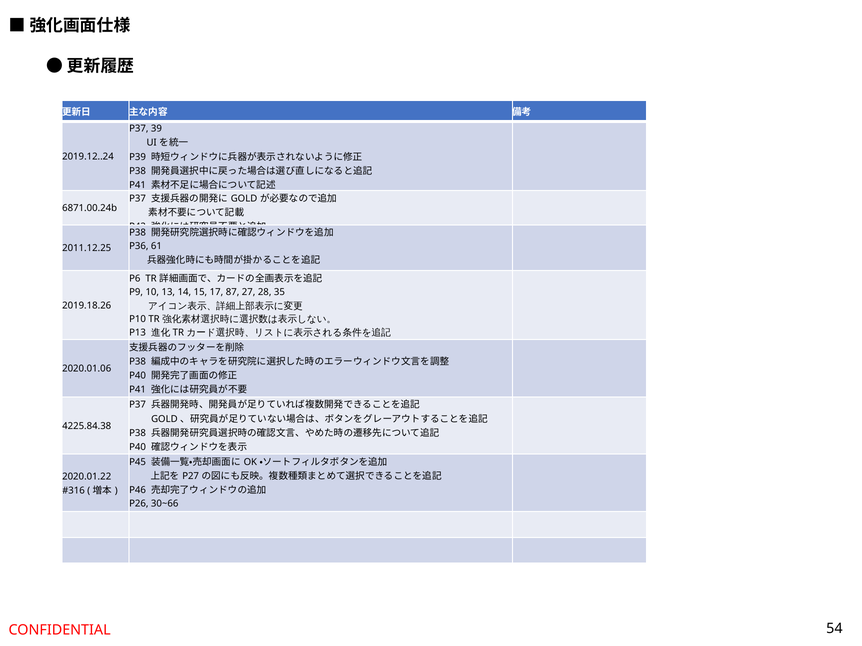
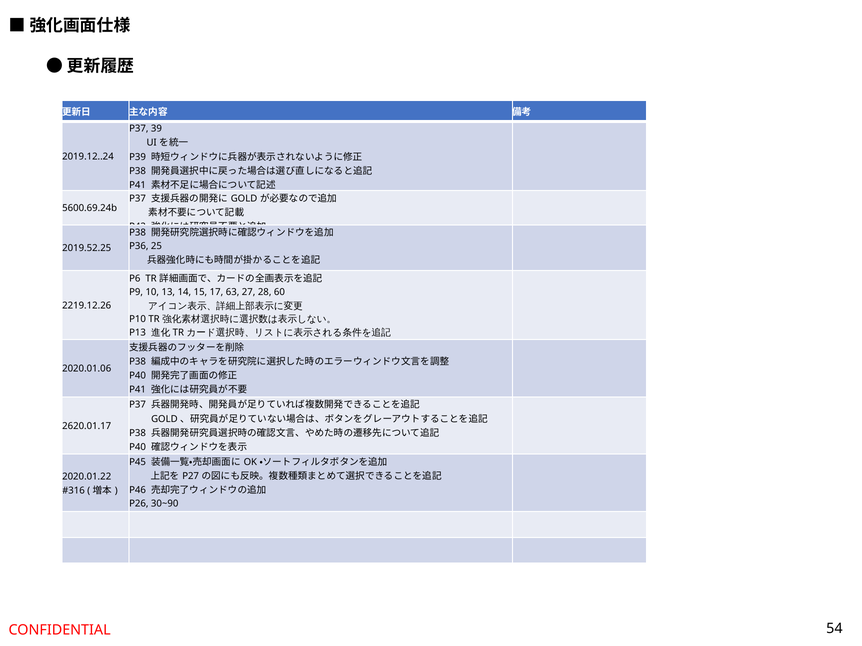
6871.00.24b: 6871.00.24b -> 5600.69.24b
61: 61 -> 25
2011.12.25: 2011.12.25 -> 2019.52.25
87: 87 -> 63
35: 35 -> 60
2019.18.26: 2019.18.26 -> 2219.12.26
4225.84.38: 4225.84.38 -> 2620.01.17
30~66: 30~66 -> 30~90
